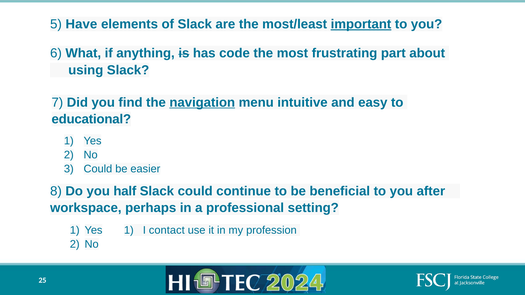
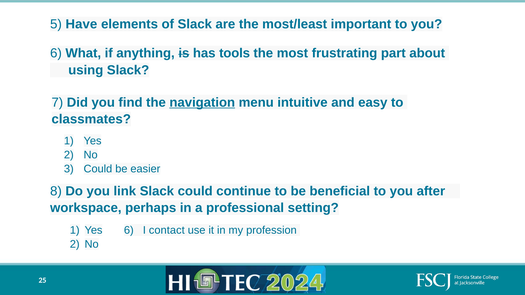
important underline: present -> none
code: code -> tools
educational: educational -> classmates
half: half -> link
Yes 1: 1 -> 6
